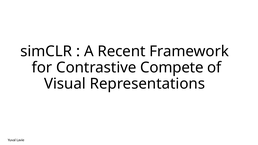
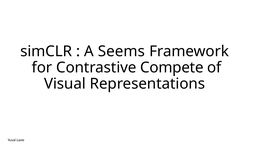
Recent: Recent -> Seems
